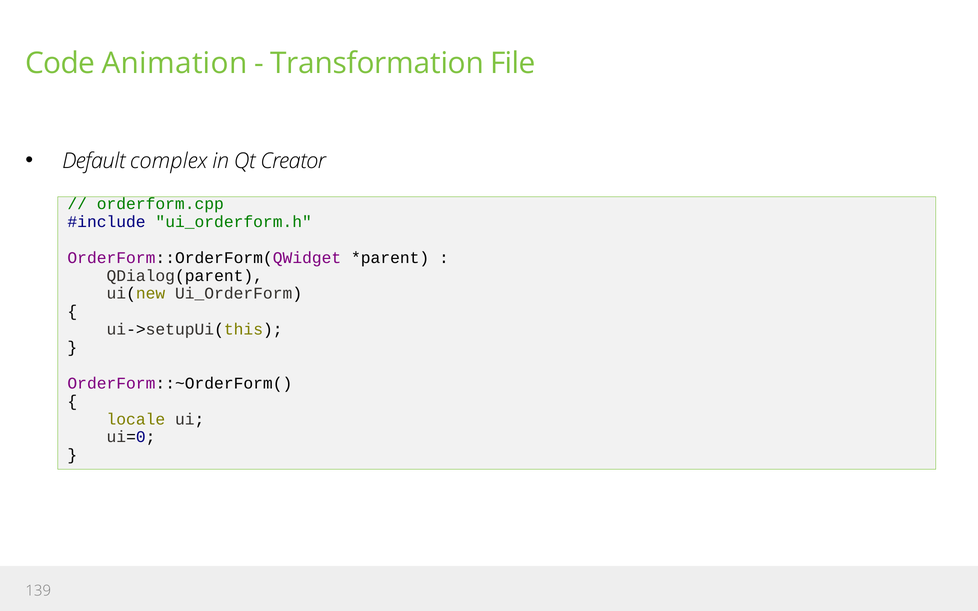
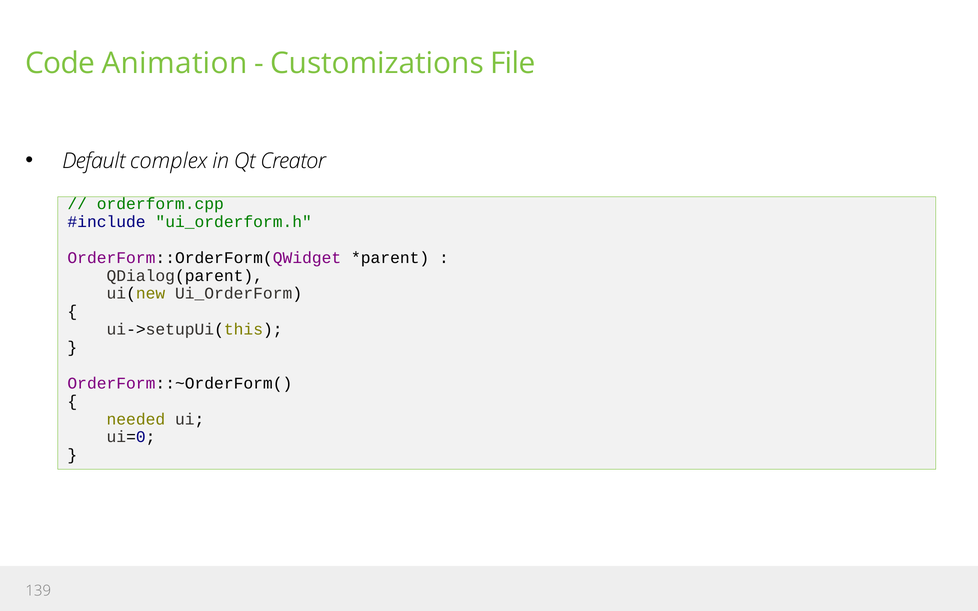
Transformation: Transformation -> Customizations
locale: locale -> needed
